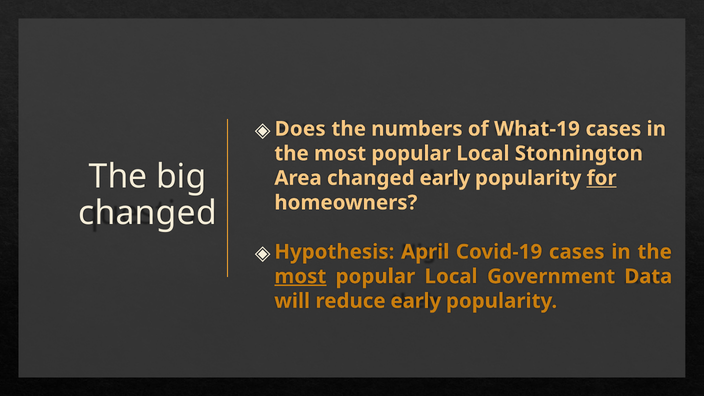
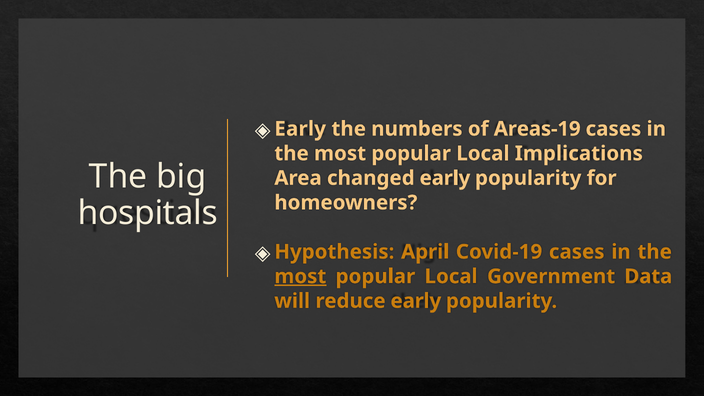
Does at (300, 129): Does -> Early
What-19: What-19 -> Areas-19
Stonnington: Stonnington -> Implications
for underline: present -> none
changed at (148, 213): changed -> hospitals
